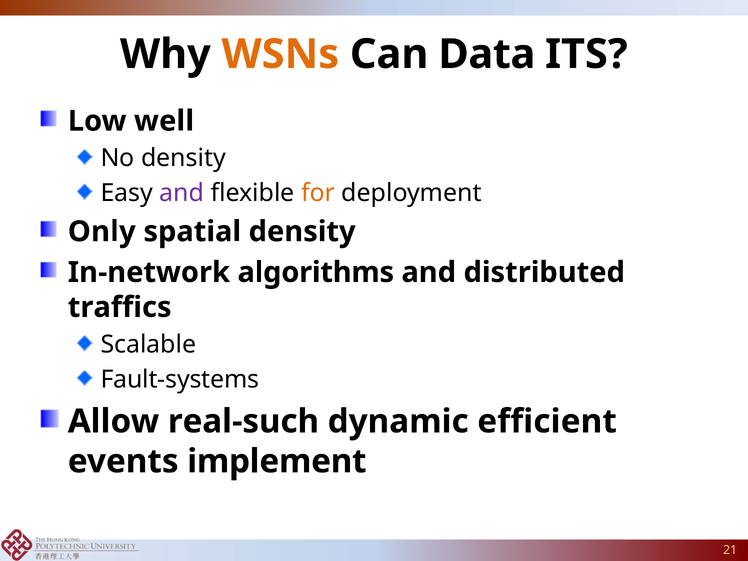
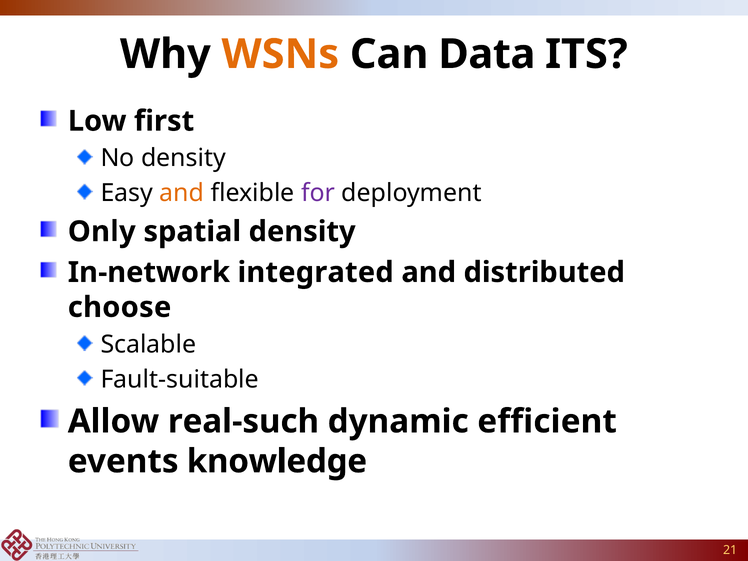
well: well -> first
and at (182, 193) colour: purple -> orange
for colour: orange -> purple
algorithms: algorithms -> integrated
traffics: traffics -> choose
Fault-systems: Fault-systems -> Fault-suitable
implement: implement -> knowledge
